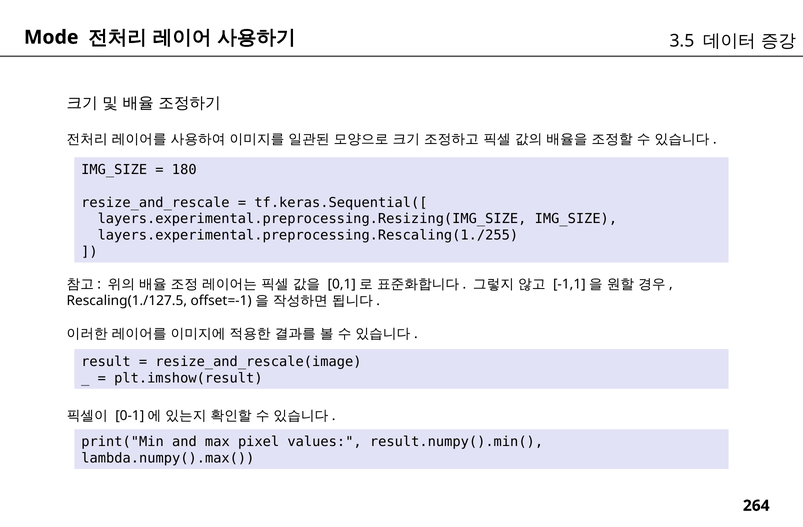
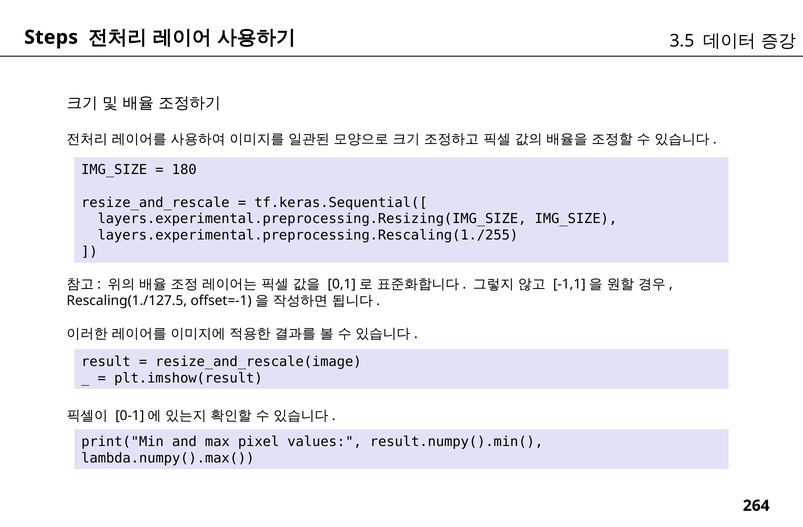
Mode: Mode -> Steps
